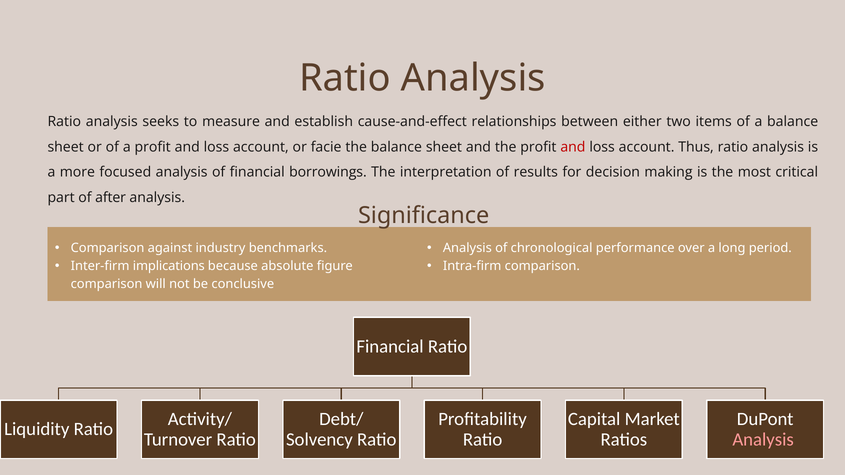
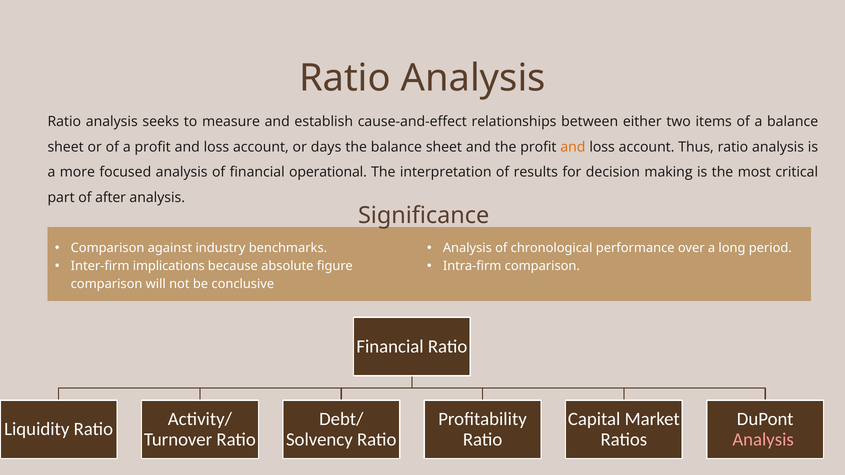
facie: facie -> days
and at (573, 147) colour: red -> orange
borrowings: borrowings -> operational
